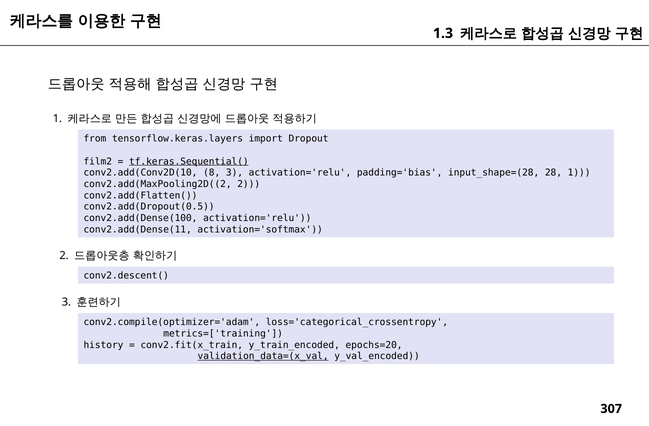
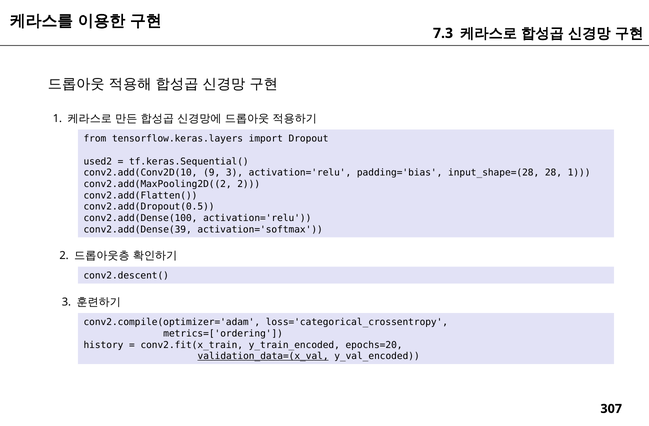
1.3: 1.3 -> 7.3
film2: film2 -> used2
tf.keras.Sequential( underline: present -> none
8: 8 -> 9
conv2.add(Dense(11: conv2.add(Dense(11 -> conv2.add(Dense(39
metrics=['training: metrics=['training -> metrics=['ordering
